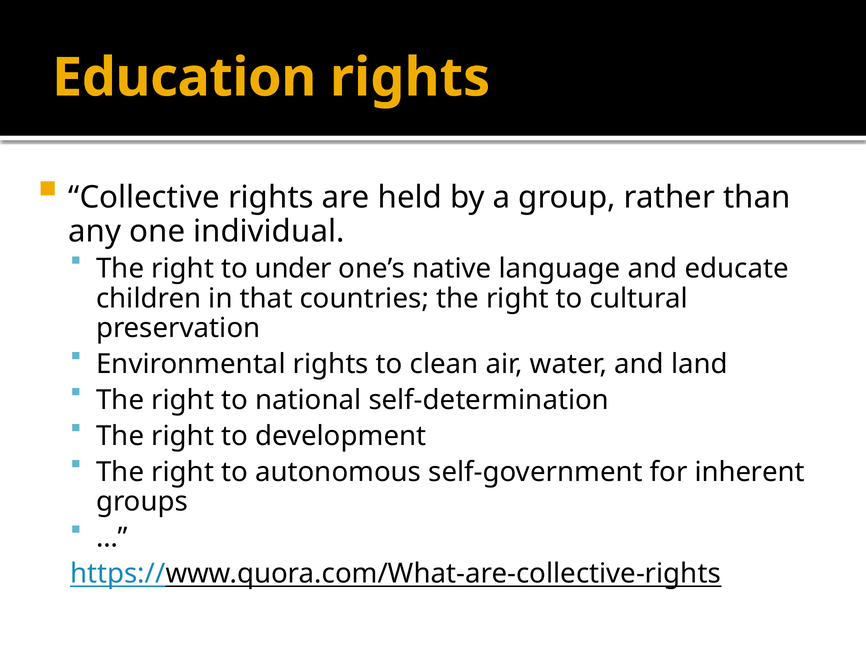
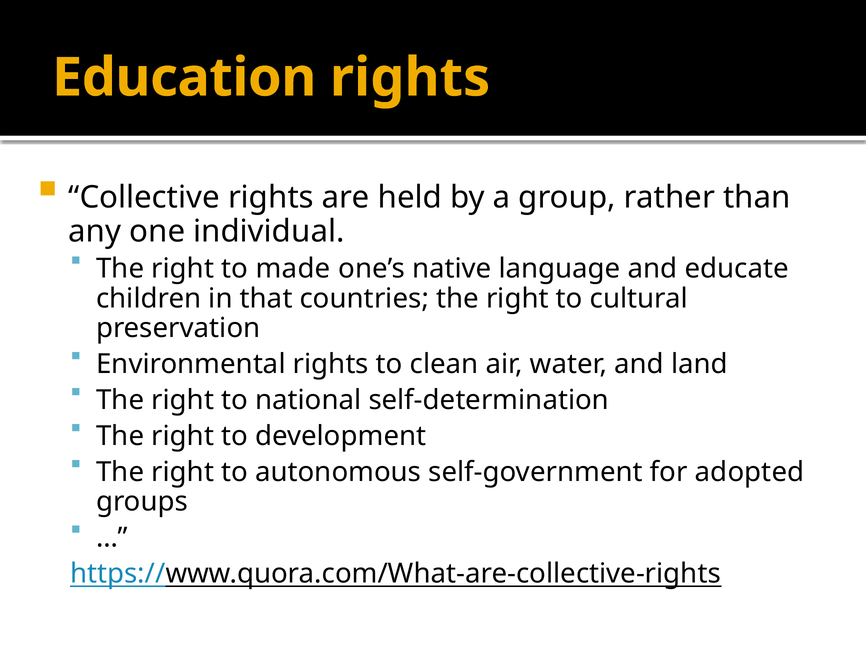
under: under -> made
inherent: inherent -> adopted
